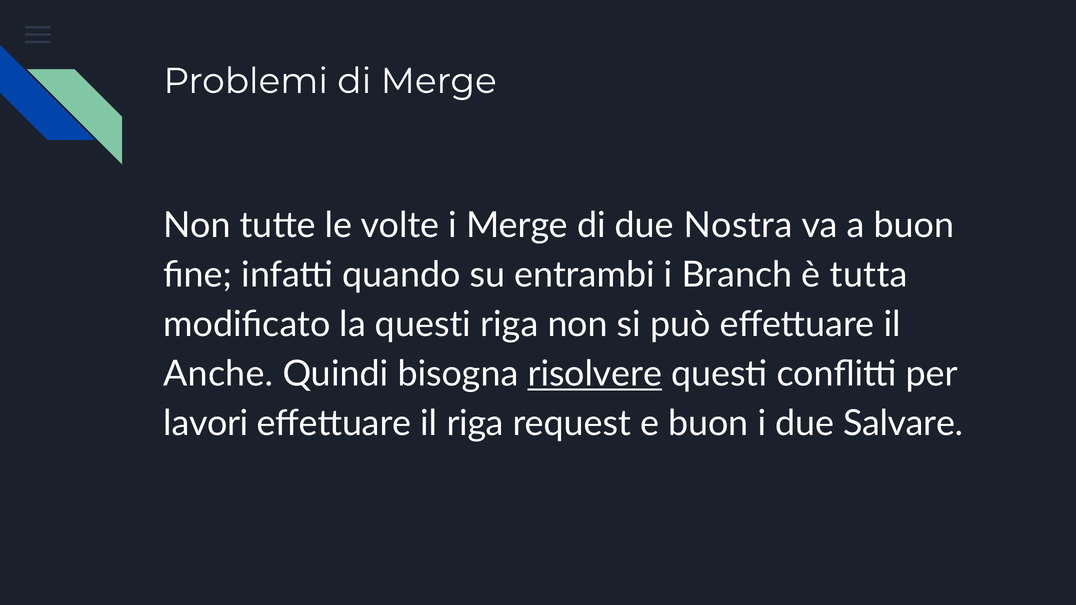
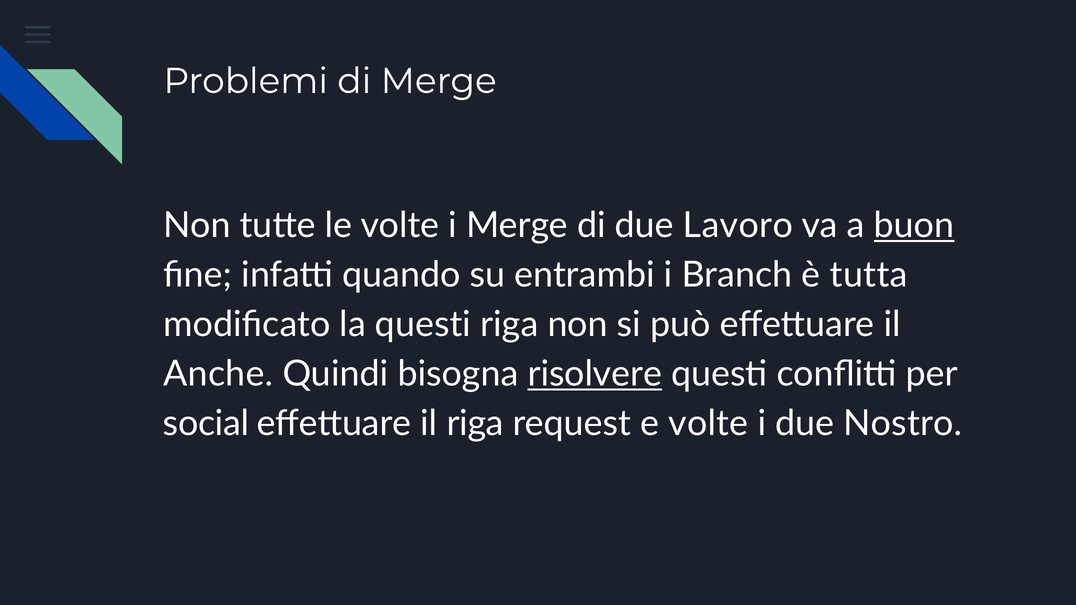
Nostra: Nostra -> Lavoro
buon at (914, 226) underline: none -> present
lavori: lavori -> social
e buon: buon -> volte
Salvare: Salvare -> Nostro
